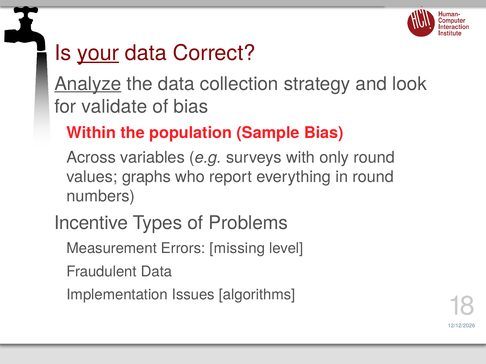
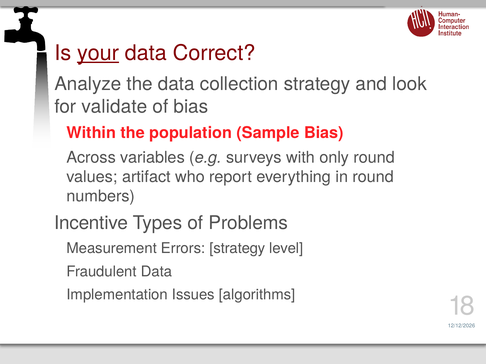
Analyze underline: present -> none
graphs: graphs -> artifact
Errors missing: missing -> strategy
